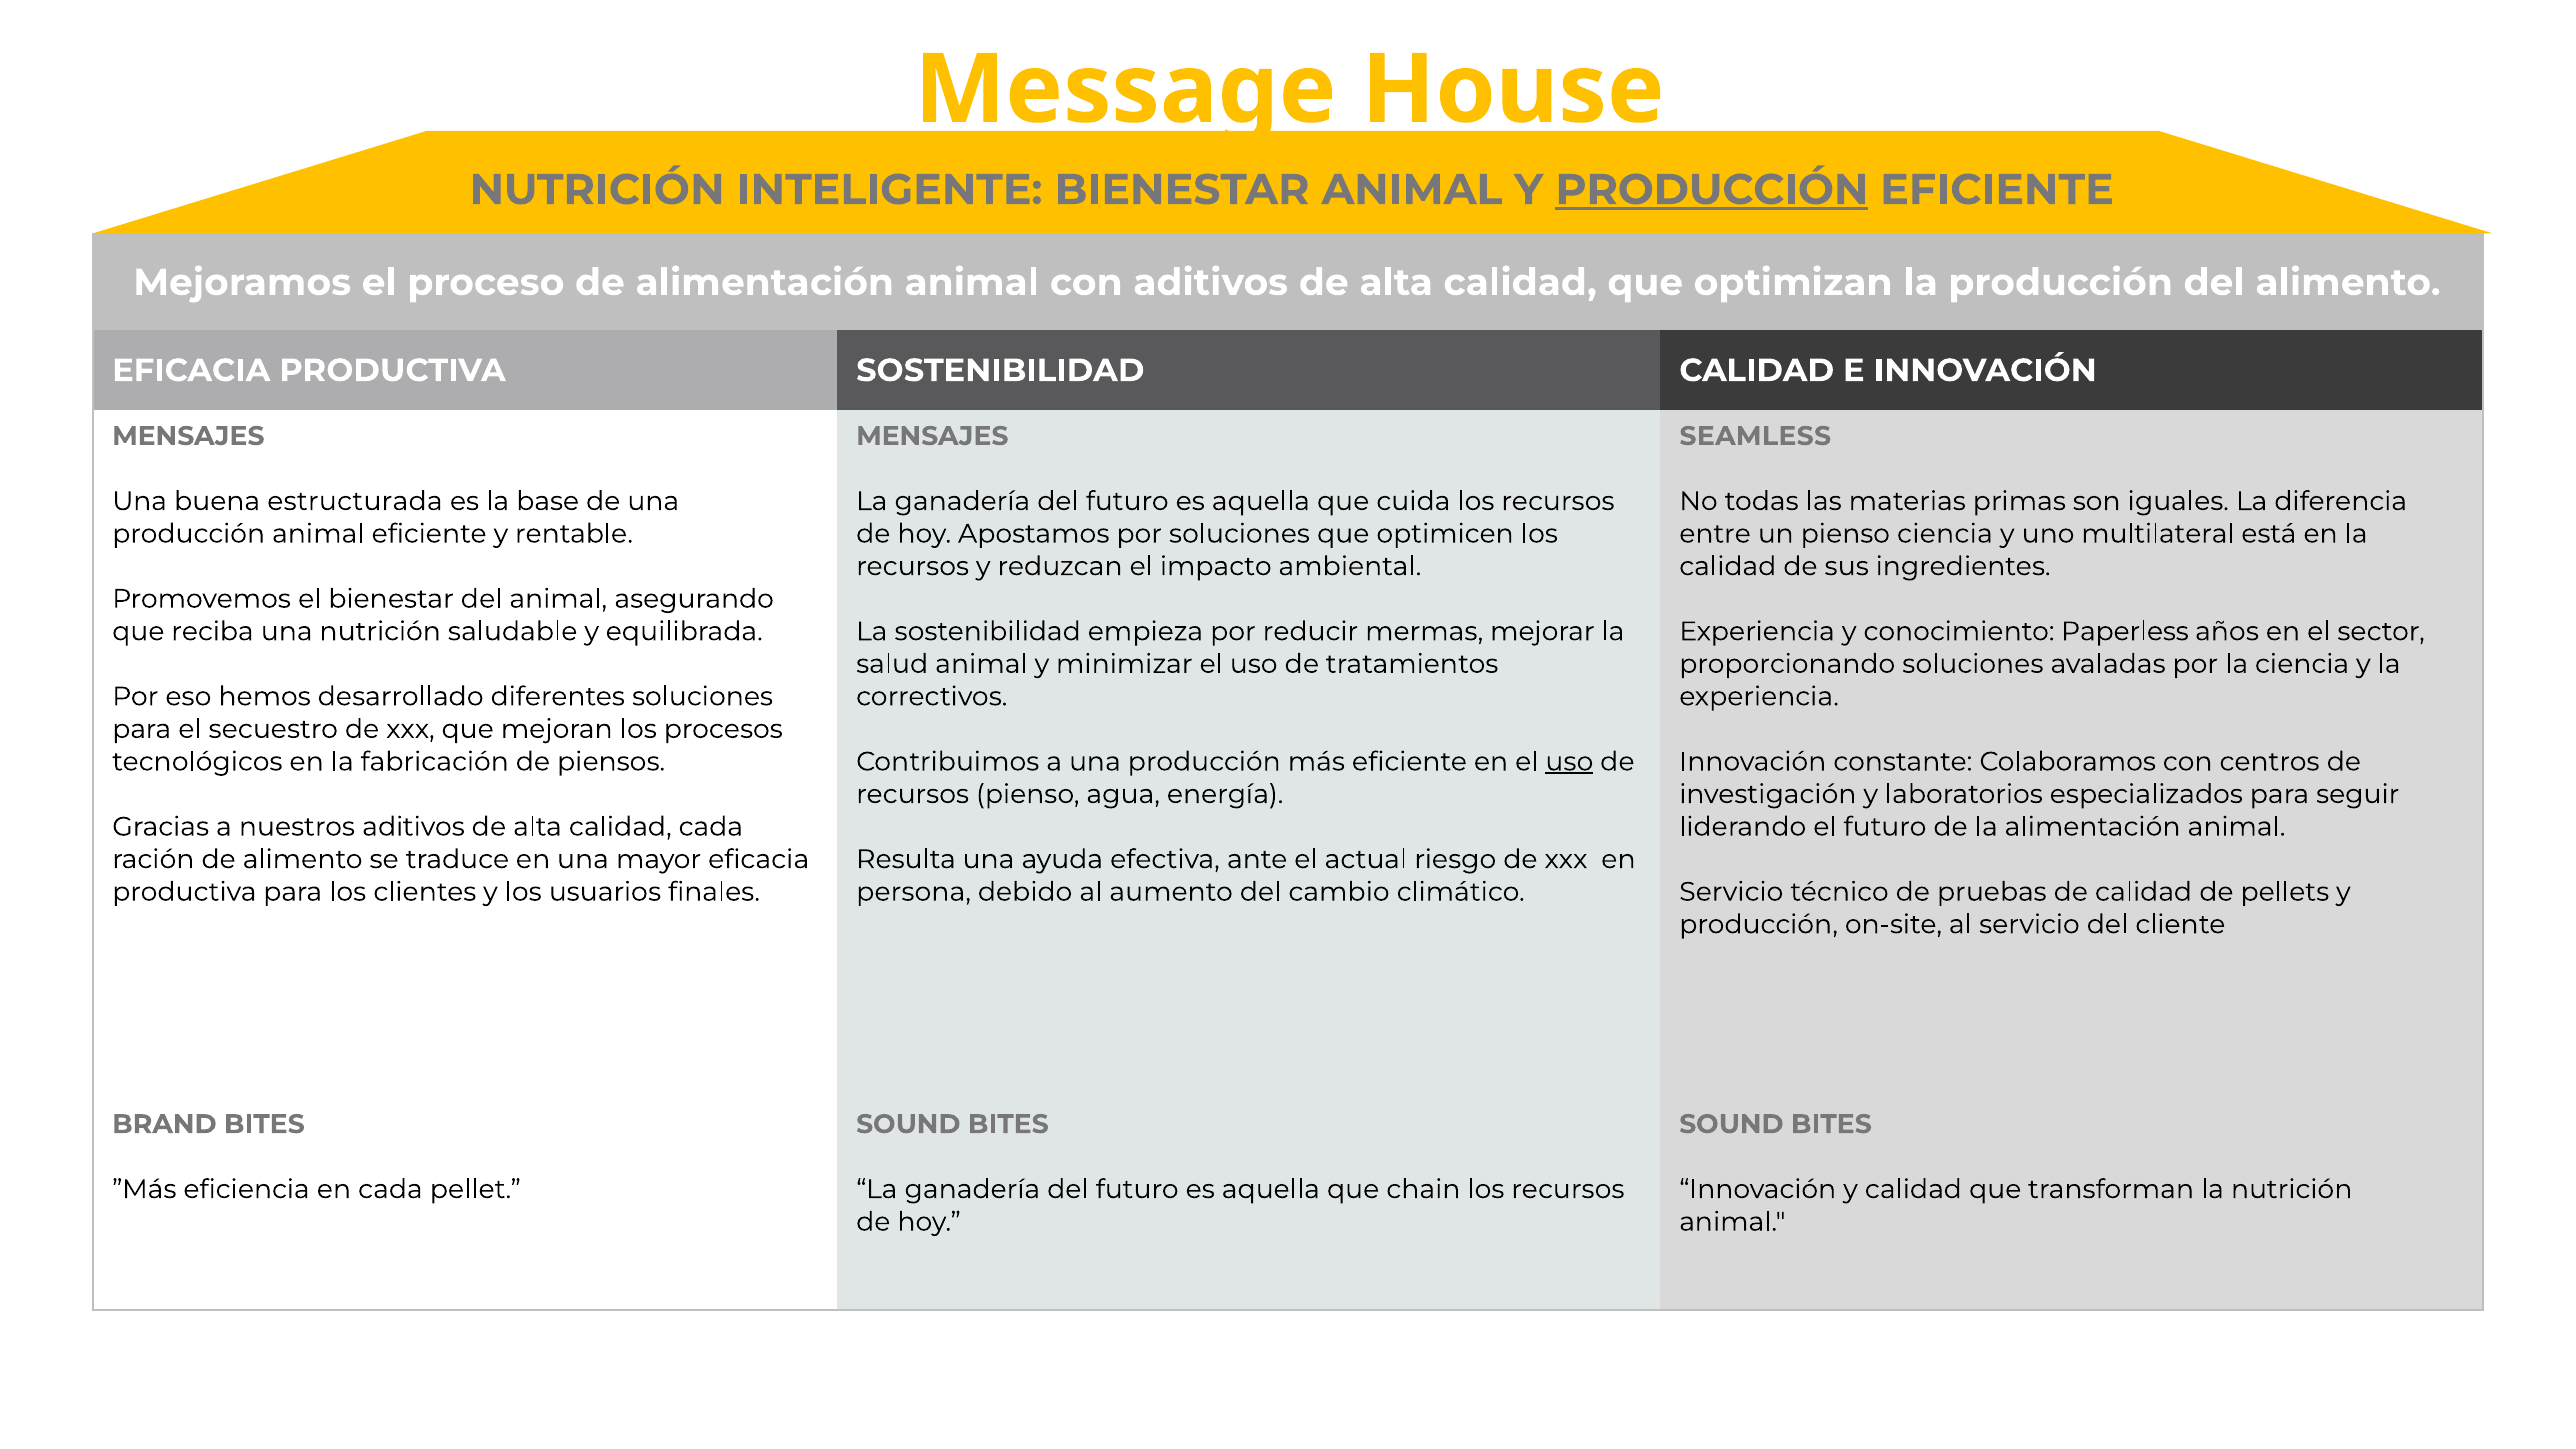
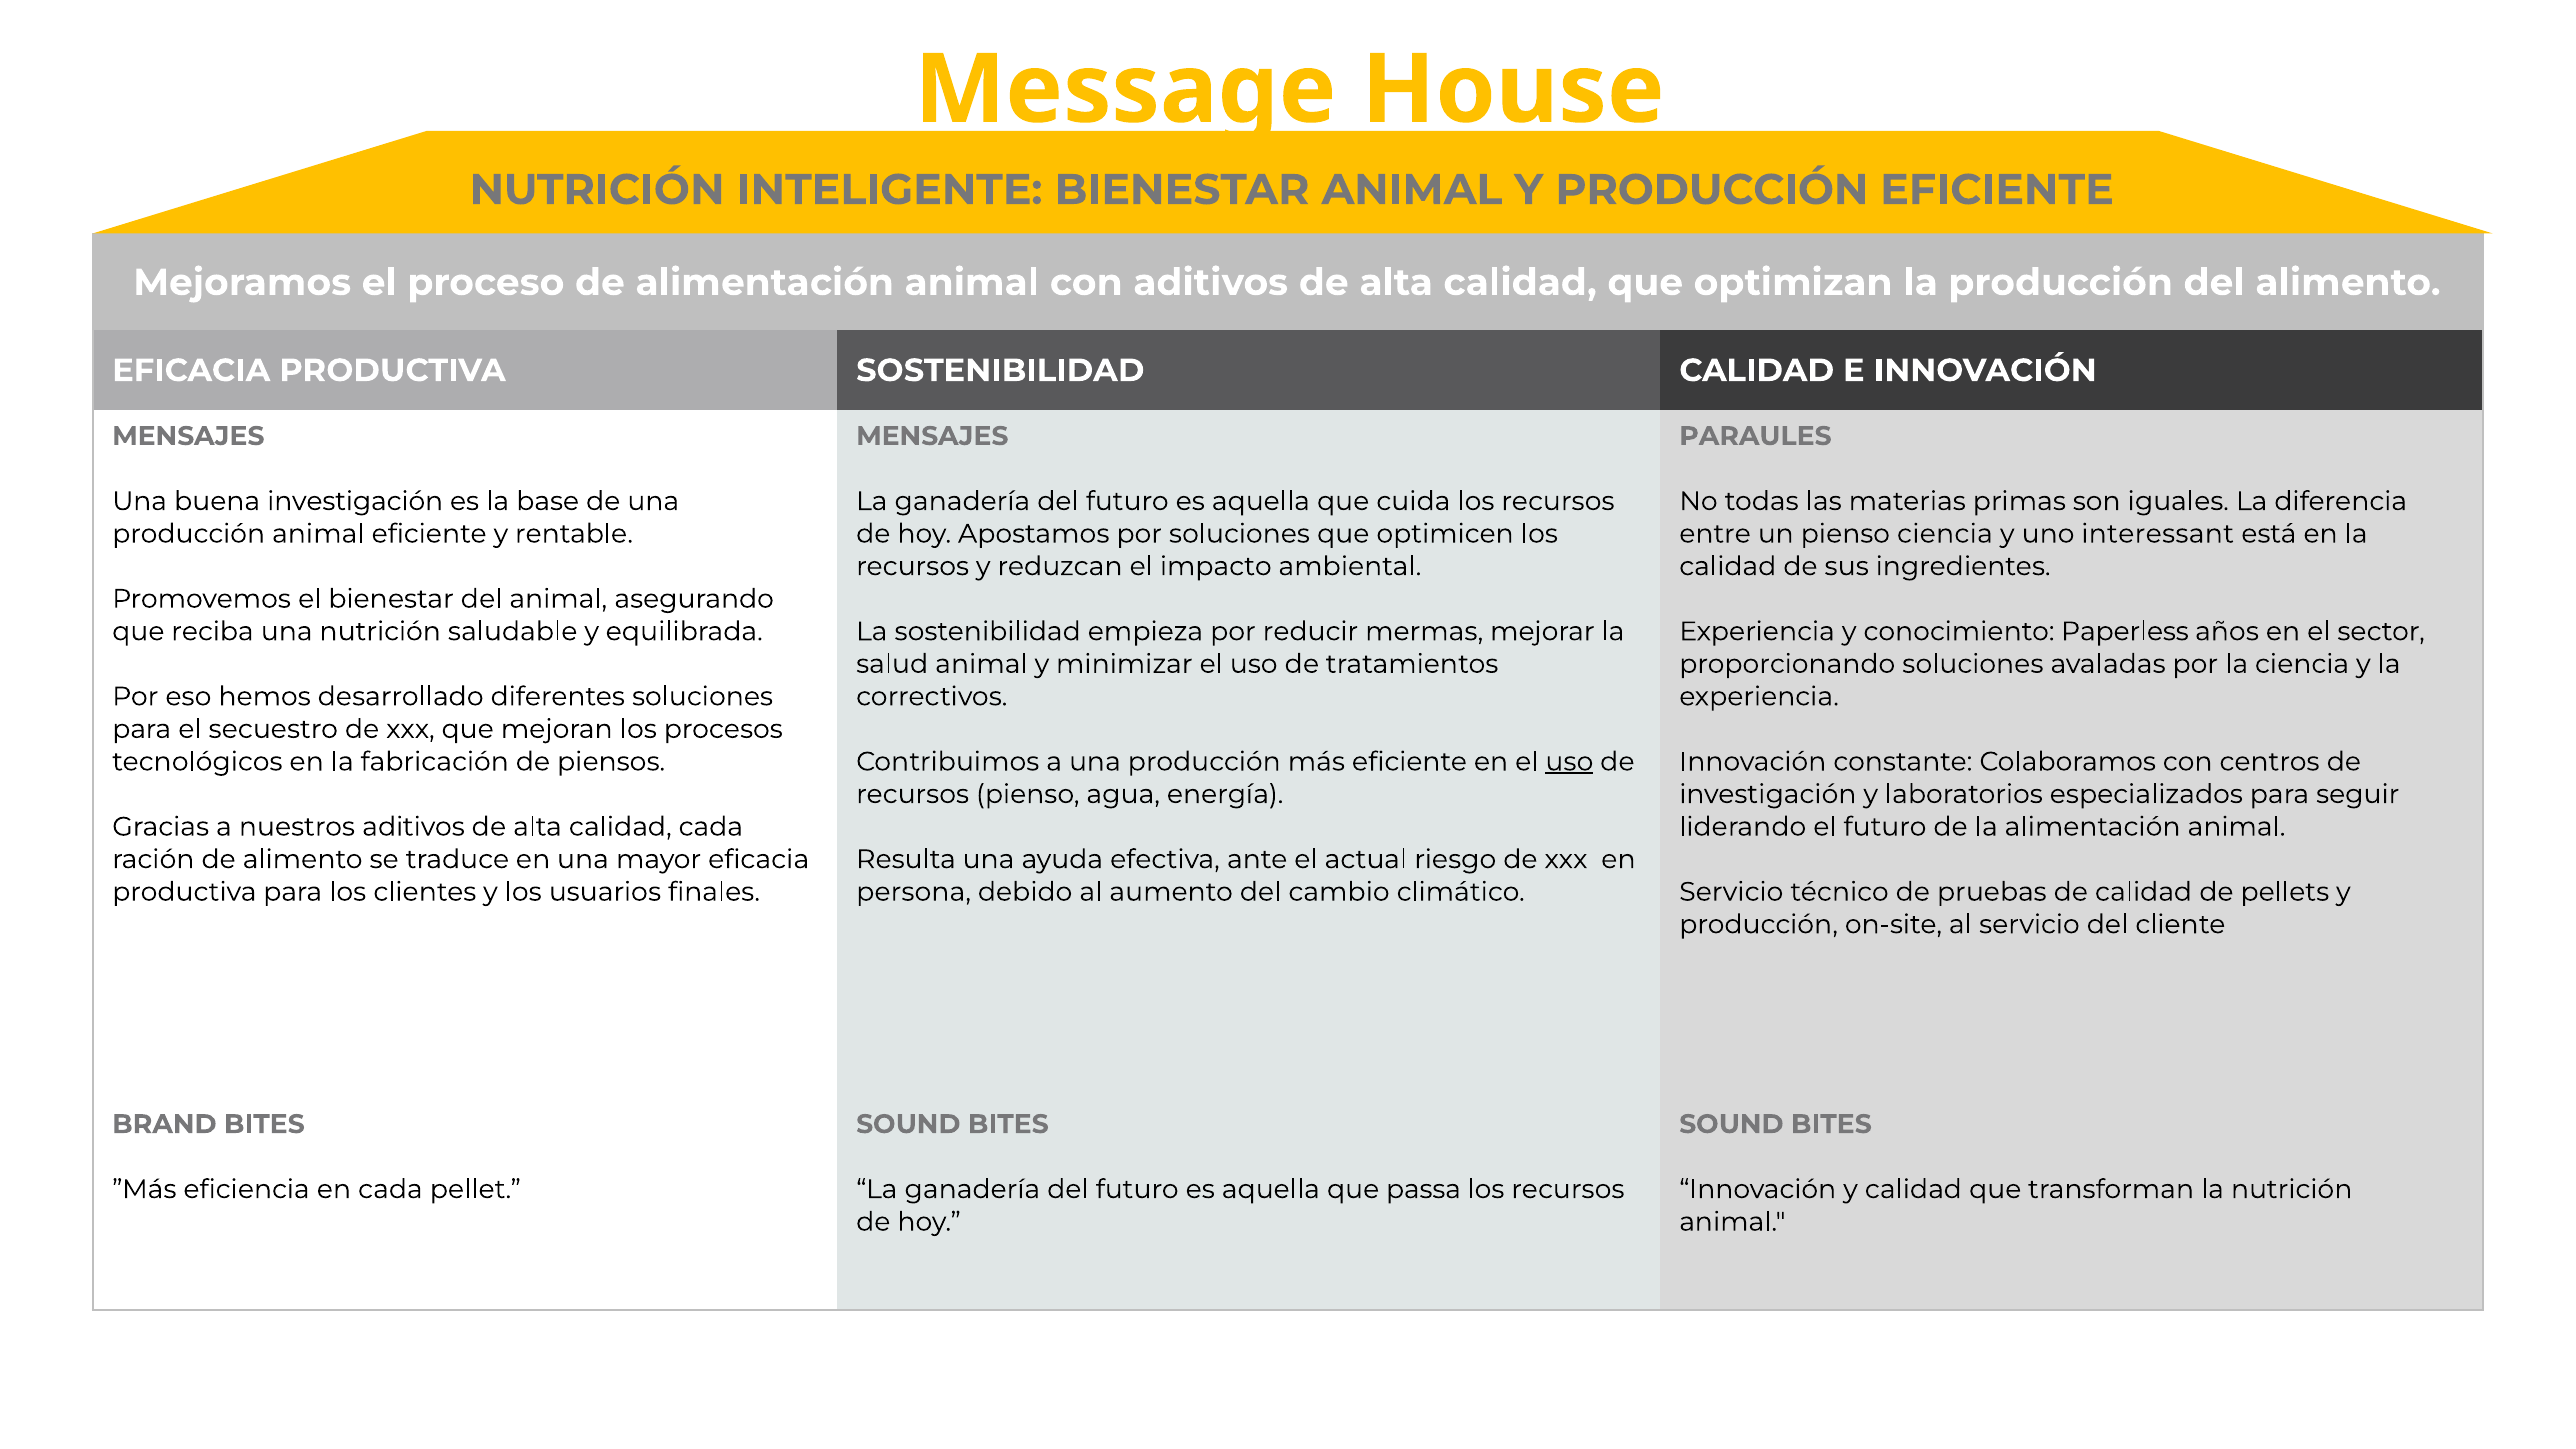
PRODUCCIÓN at (1712, 190) underline: present -> none
SEAMLESS: SEAMLESS -> PARAULES
buena estructurada: estructurada -> investigación
multilateral: multilateral -> interessant
chain: chain -> passa
